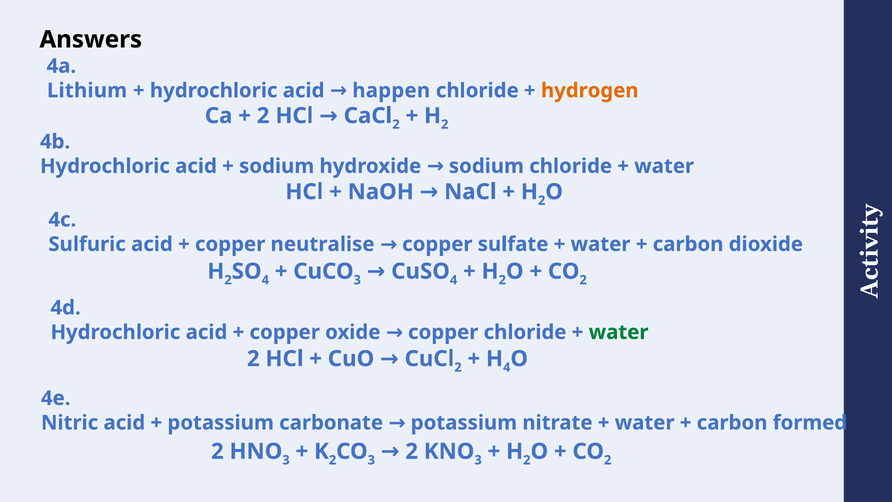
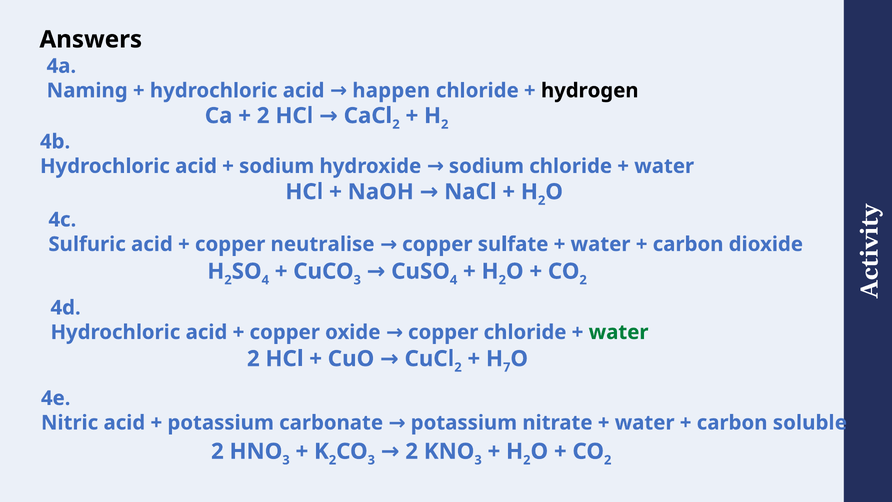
Lithium: Lithium -> Naming
hydrogen colour: orange -> black
4 at (507, 367): 4 -> 7
formed: formed -> soluble
